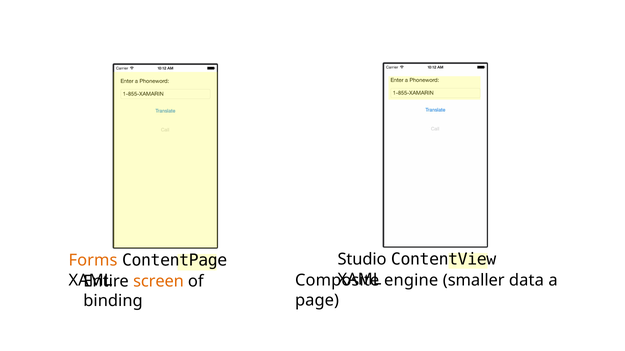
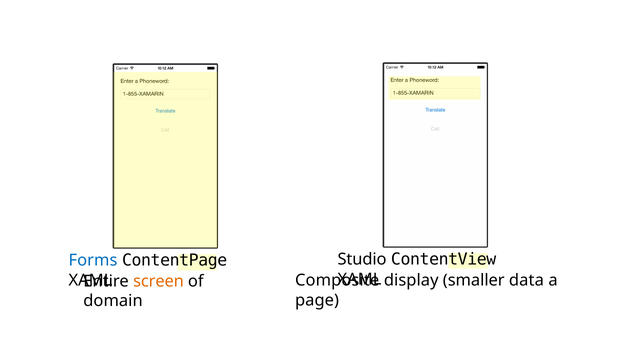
Forms colour: orange -> blue
engine: engine -> display
binding: binding -> domain
